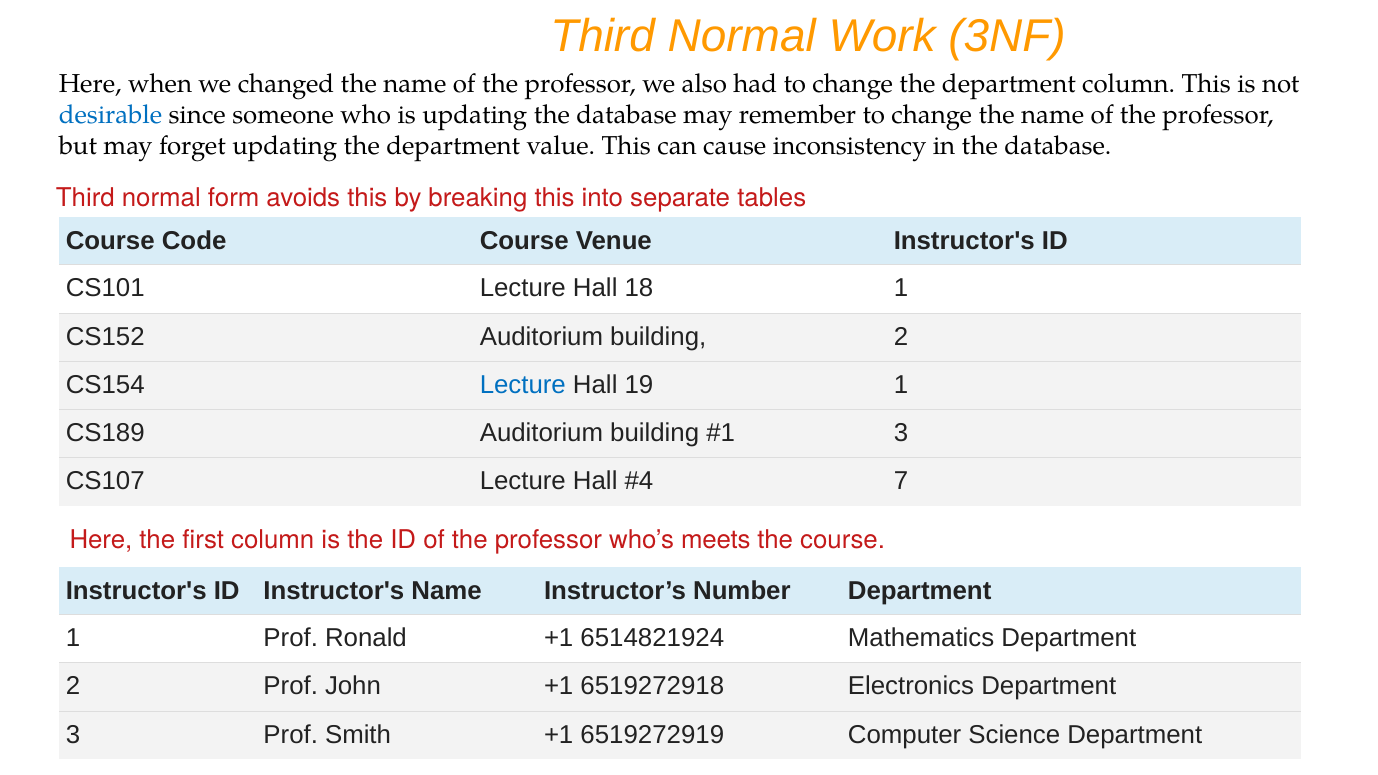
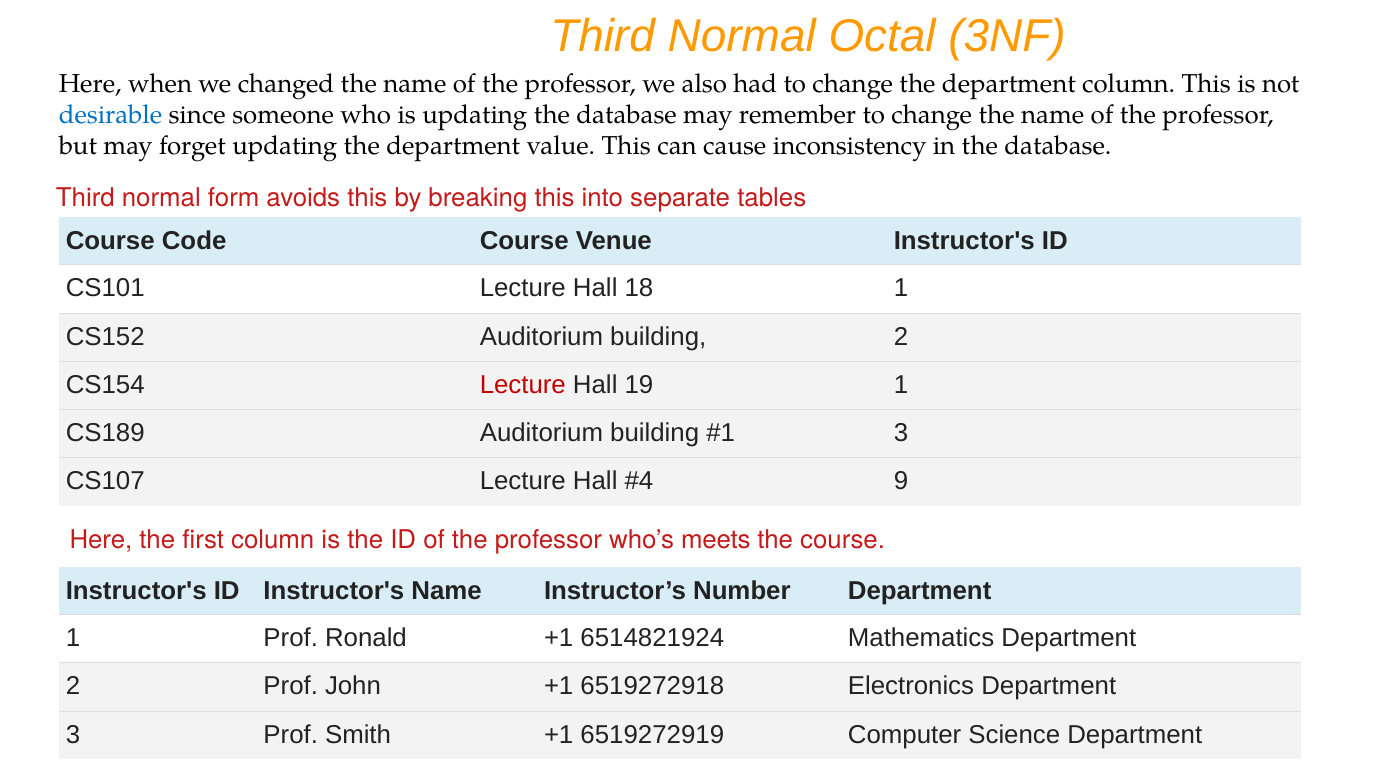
Work: Work -> Octal
Lecture at (523, 385) colour: blue -> red
7: 7 -> 9
